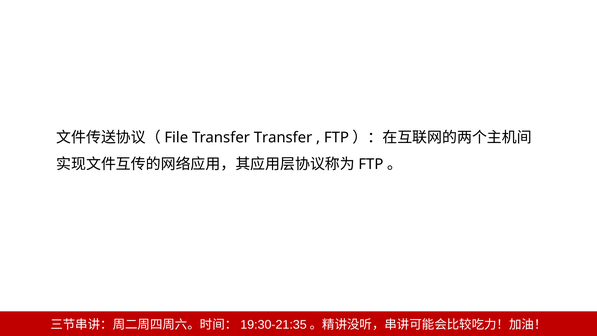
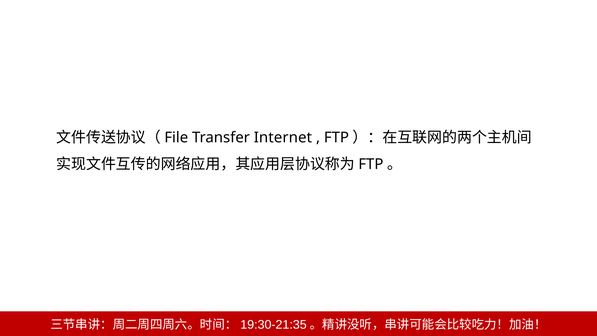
Transfer Transfer: Transfer -> Internet
